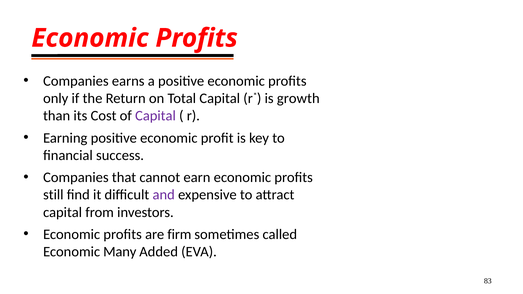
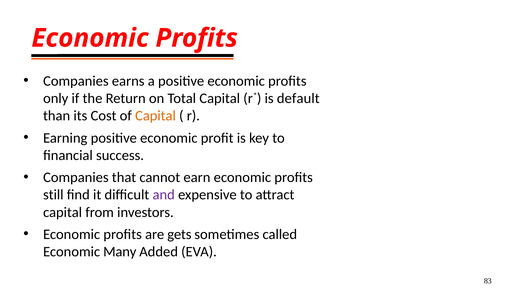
growth: growth -> default
Capital at (155, 116) colour: purple -> orange
firm: firm -> gets
